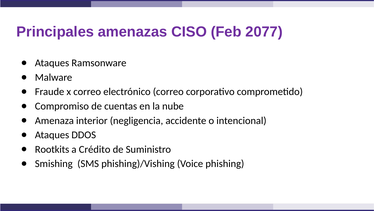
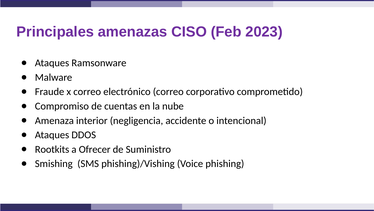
2077: 2077 -> 2023
Crédito: Crédito -> Ofrecer
